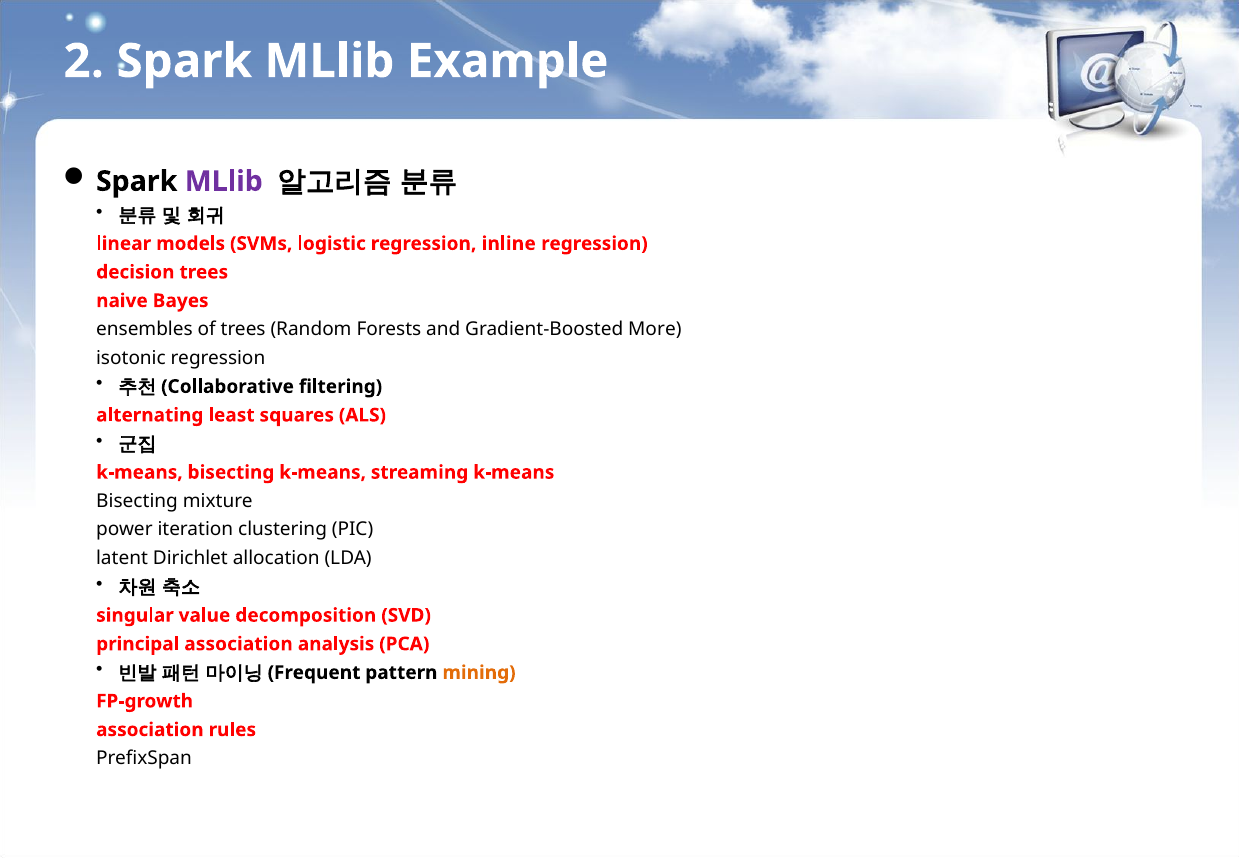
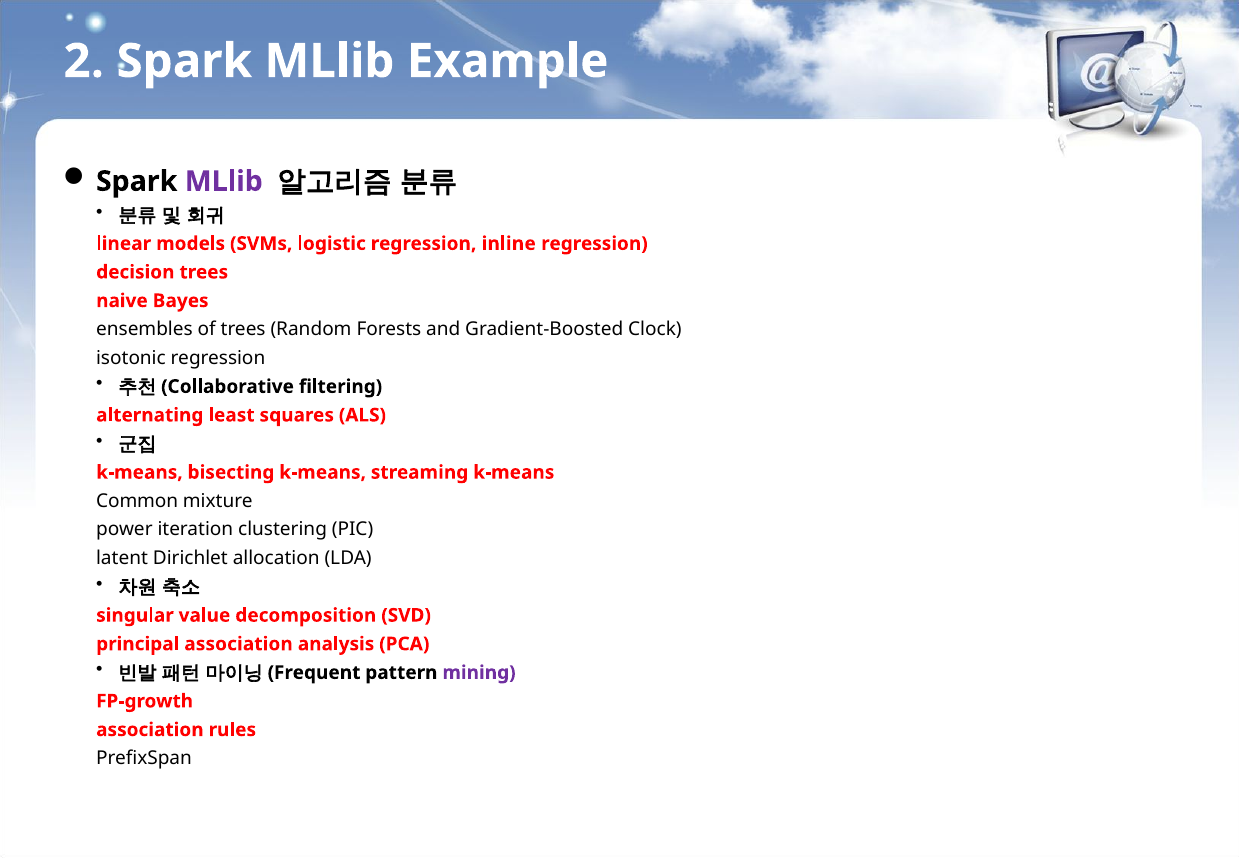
More: More -> Clock
Bisecting at (137, 501): Bisecting -> Common
mining colour: orange -> purple
